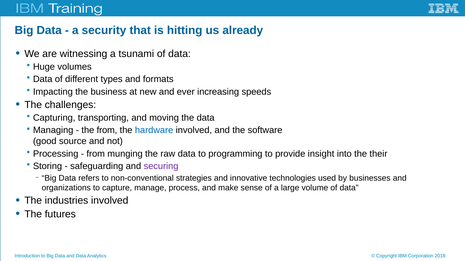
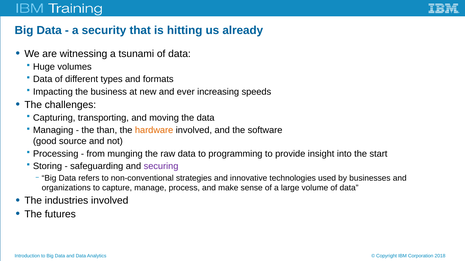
the from: from -> than
hardware colour: blue -> orange
their: their -> start
